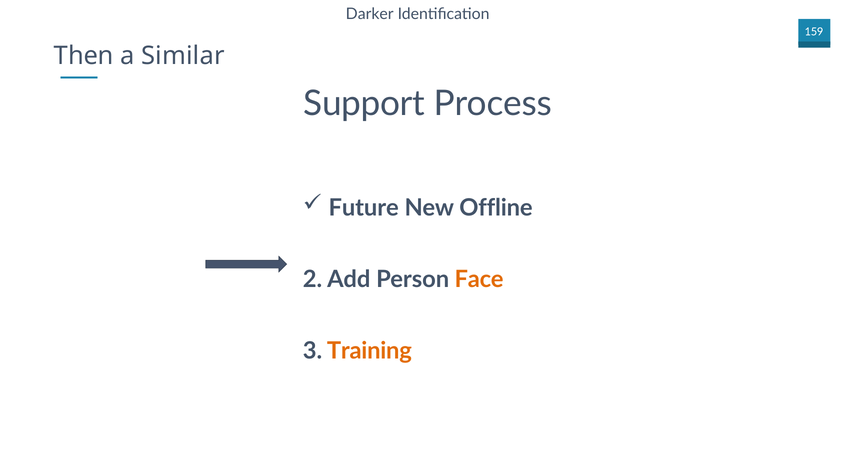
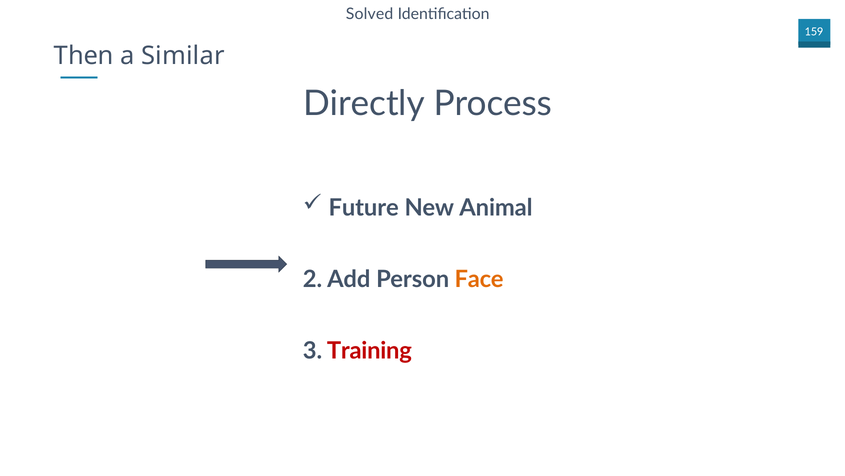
Darker: Darker -> Solved
Support: Support -> Directly
Offline: Offline -> Animal
Training colour: orange -> red
